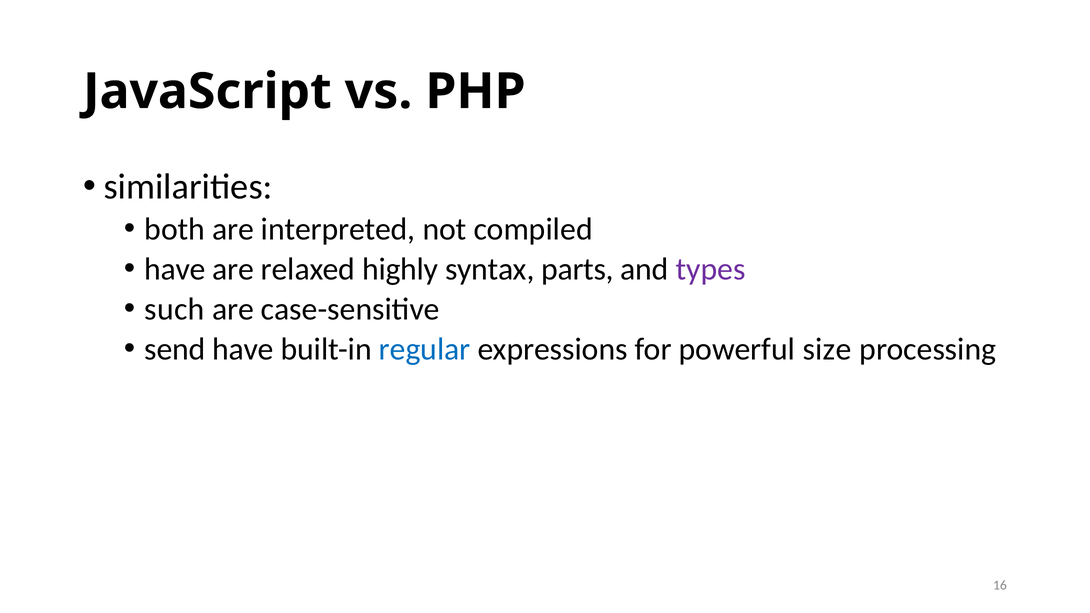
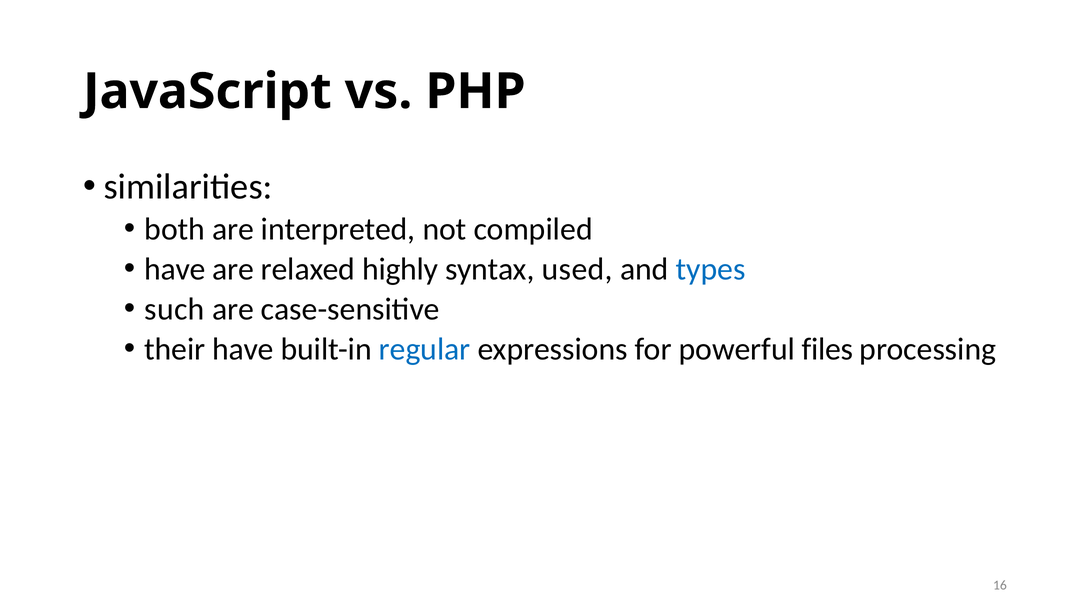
parts: parts -> used
types colour: purple -> blue
send: send -> their
size: size -> files
